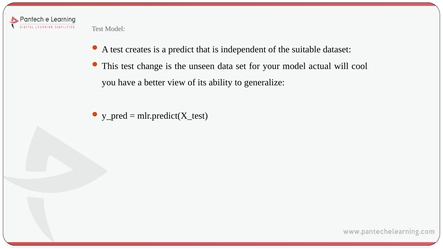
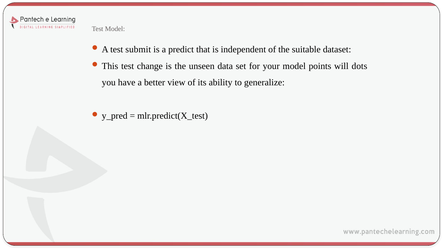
creates: creates -> submit
actual: actual -> points
cool: cool -> dots
